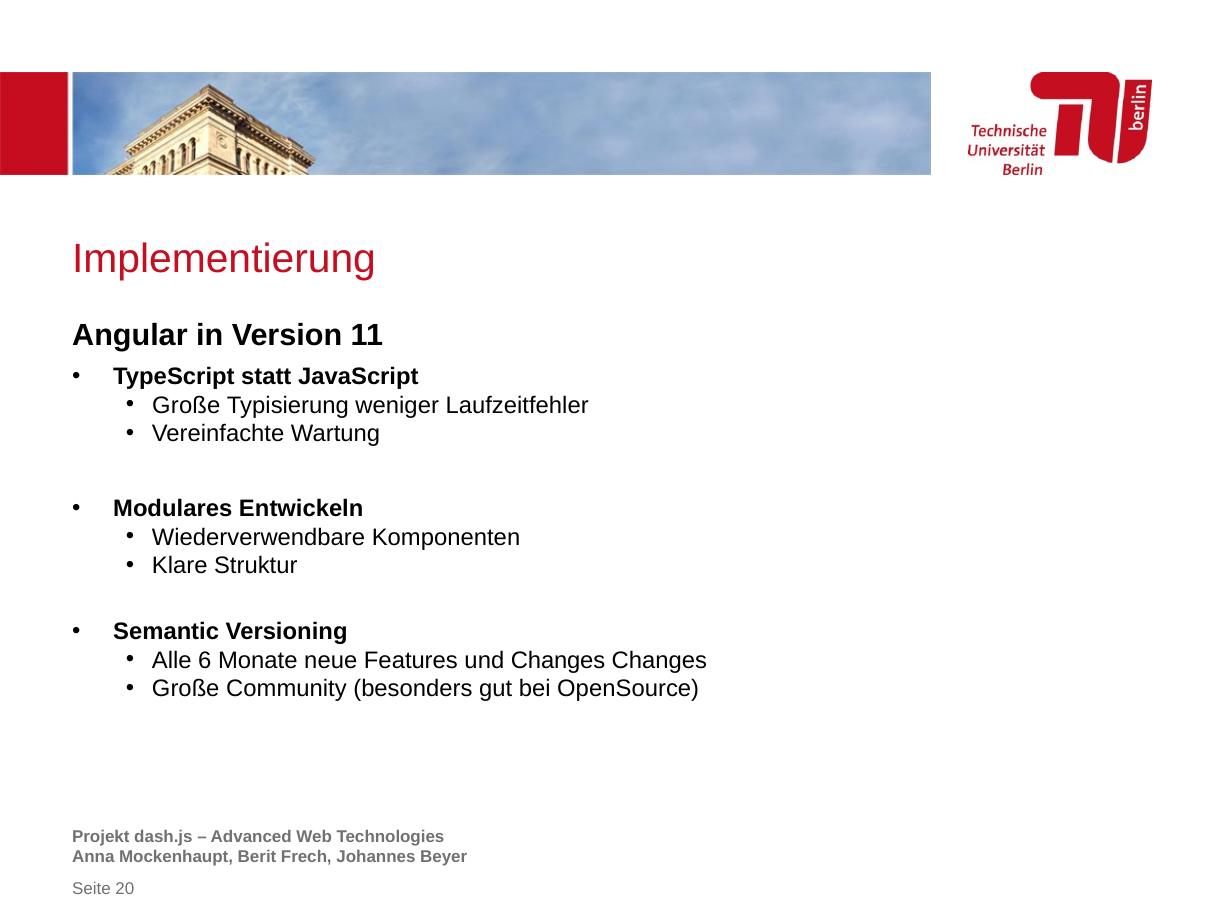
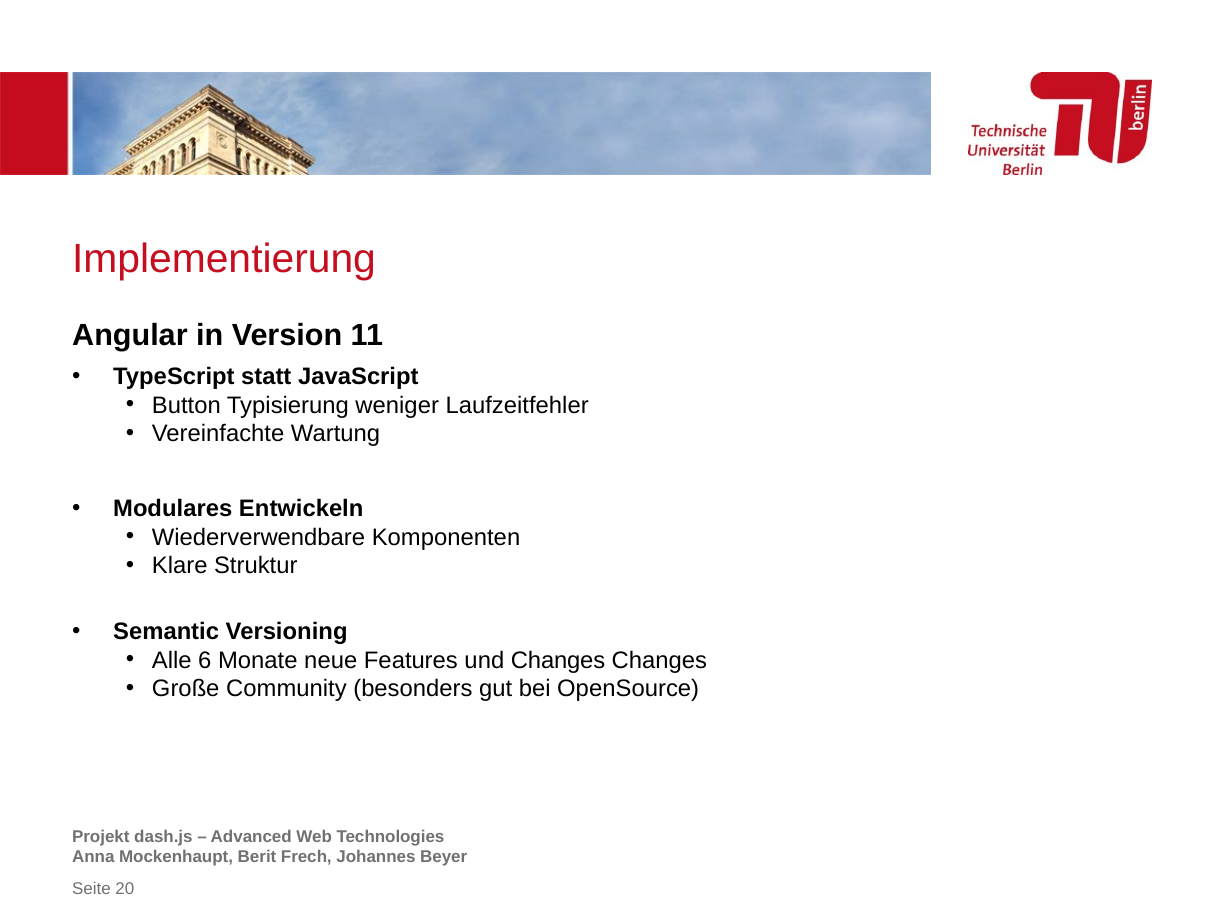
Große at (186, 405): Große -> Button
